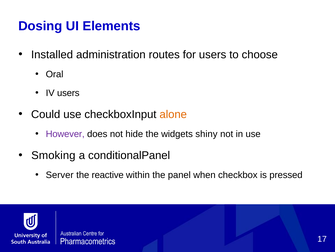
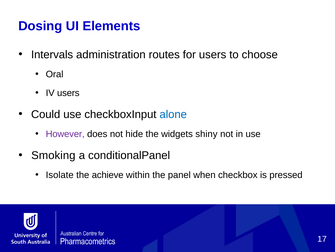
Installed: Installed -> Intervals
alone colour: orange -> blue
Server: Server -> Isolate
reactive: reactive -> achieve
